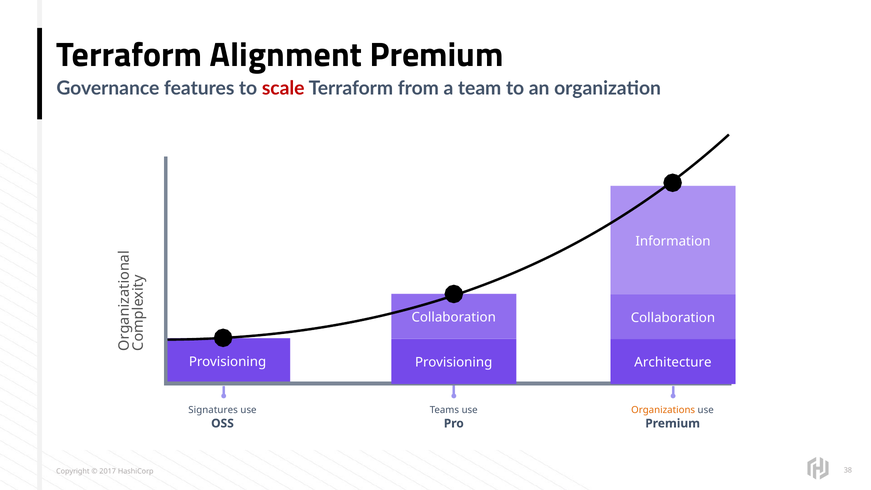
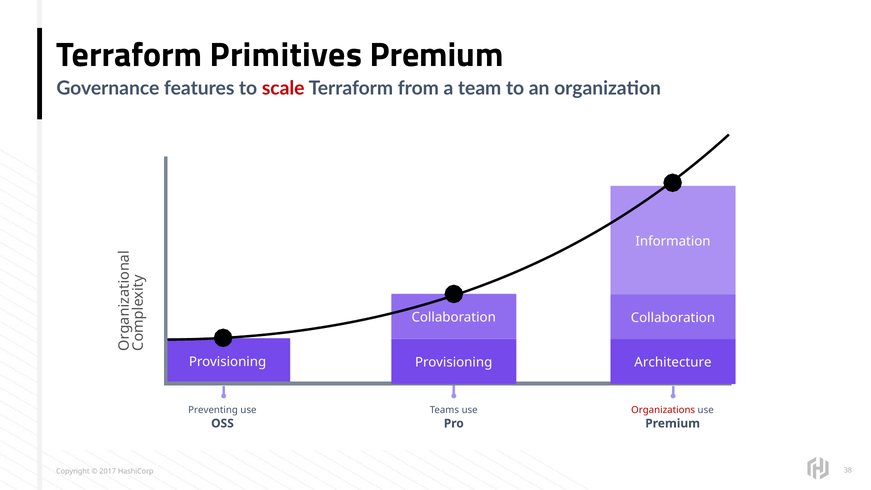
Alignment: Alignment -> Primitives
Signatures: Signatures -> Preventing
Organizations colour: orange -> red
